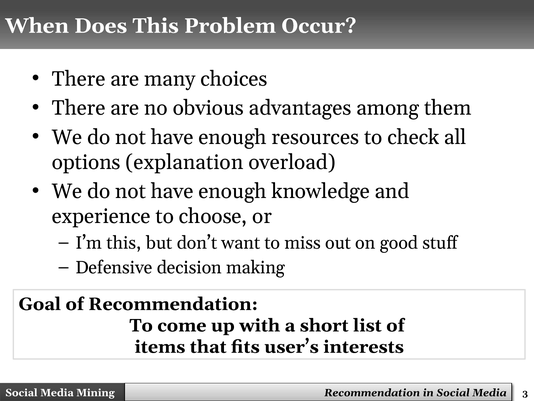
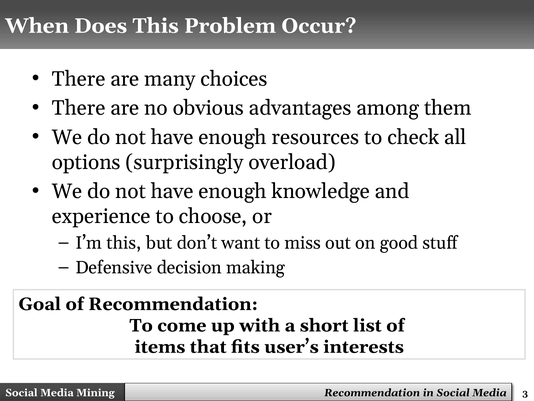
explanation: explanation -> surprisingly
